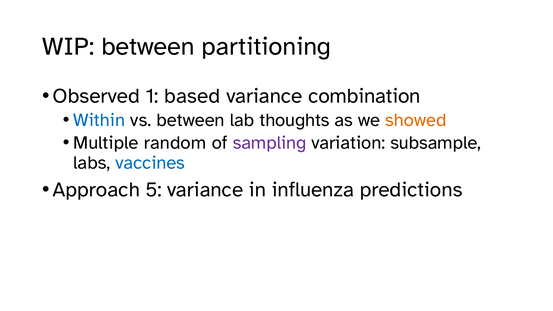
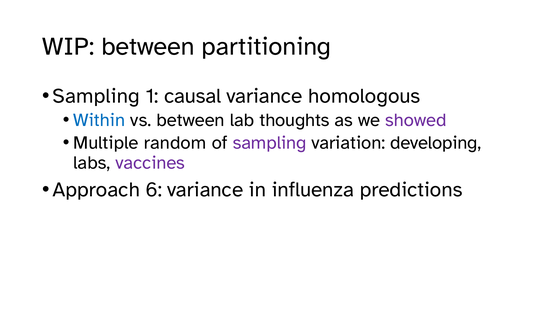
Observed at (96, 96): Observed -> Sampling
based: based -> causal
combination: combination -> homologous
showed colour: orange -> purple
subsample: subsample -> developing
vaccines colour: blue -> purple
5: 5 -> 6
